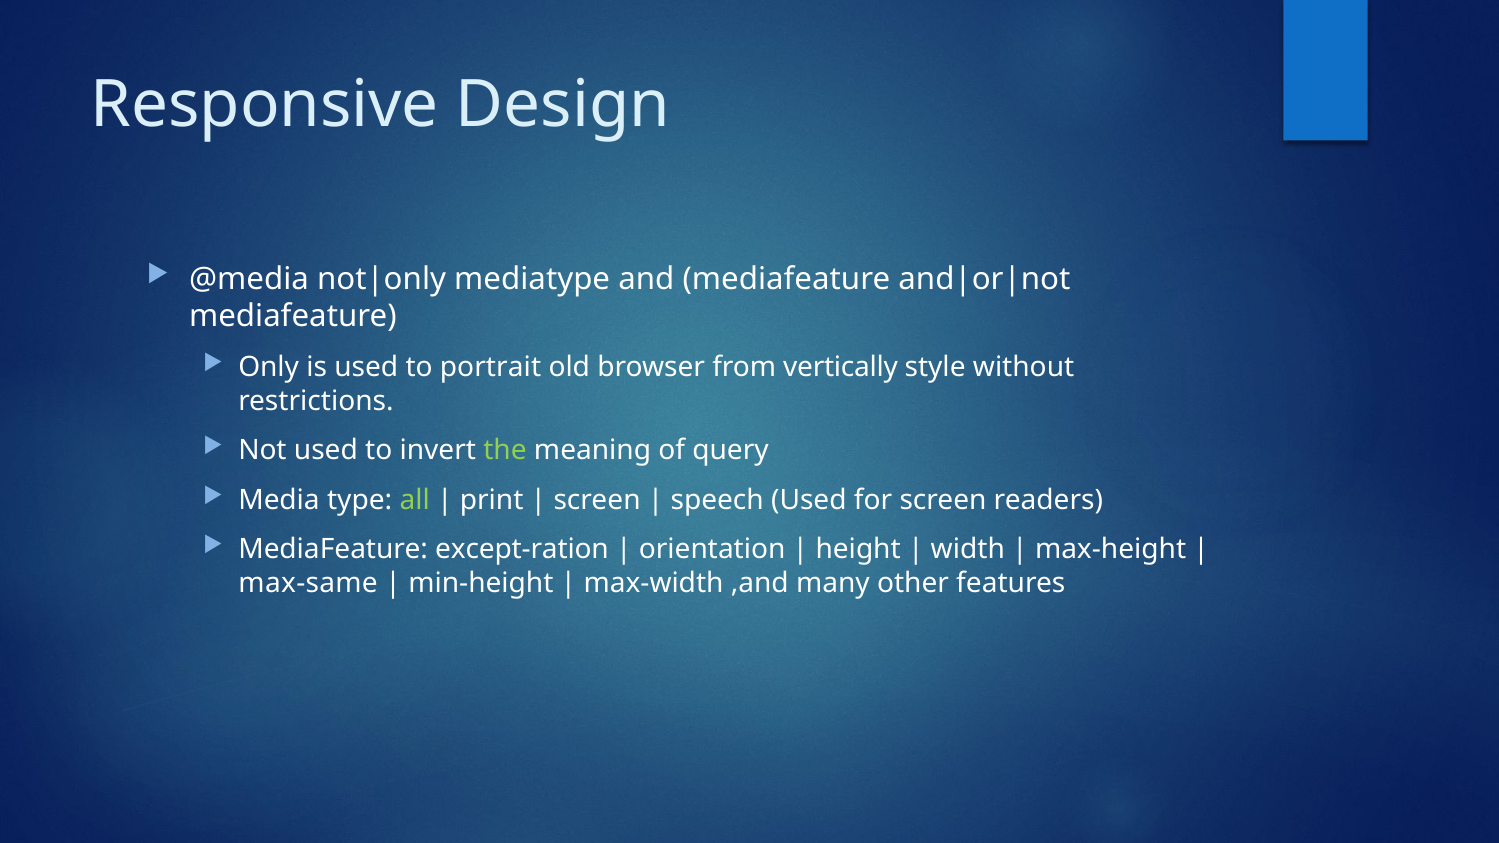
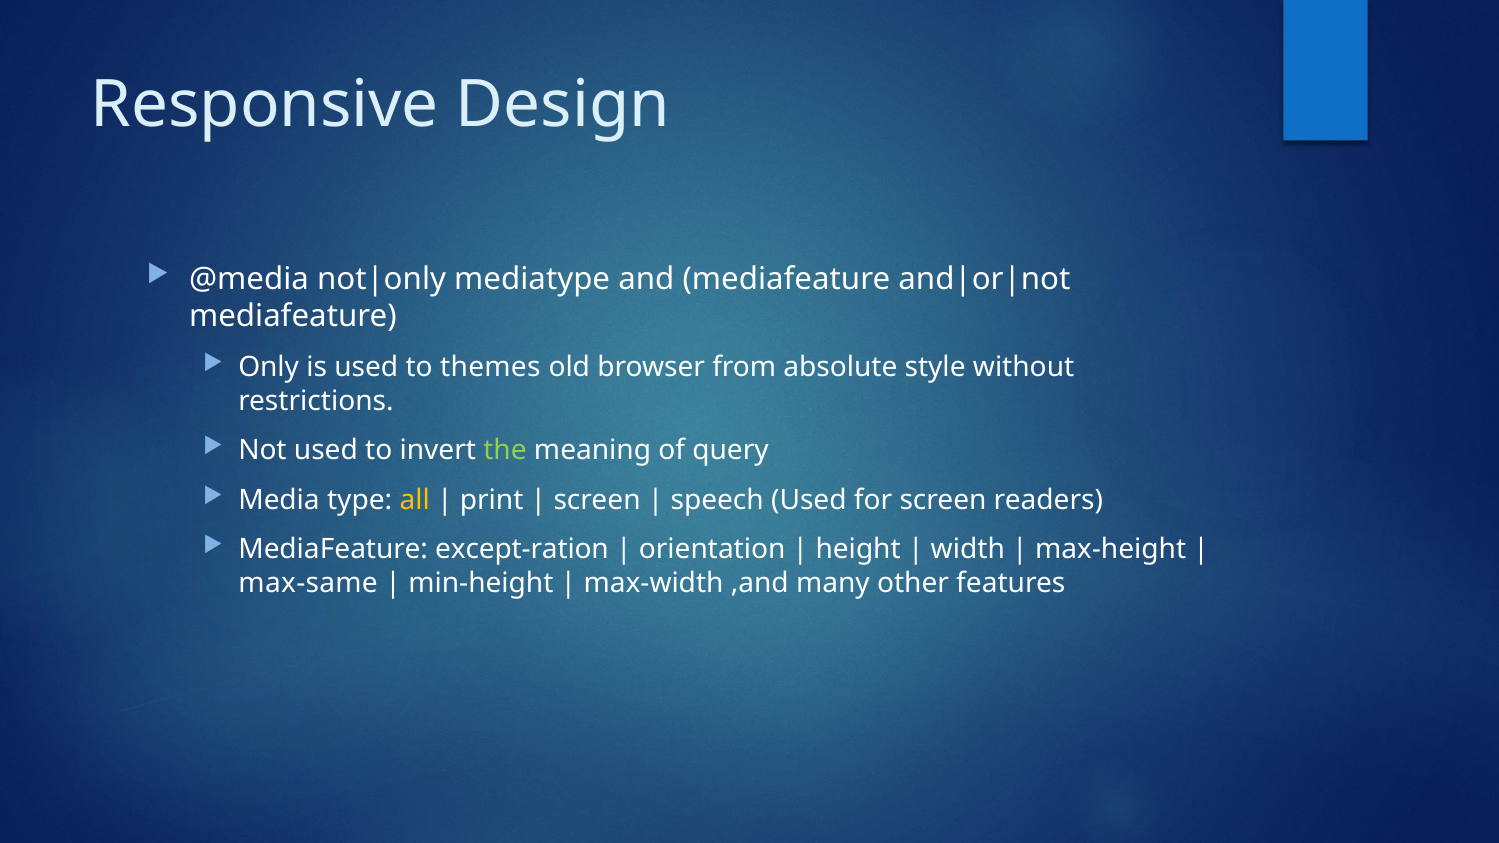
portrait: portrait -> themes
vertically: vertically -> absolute
all colour: light green -> yellow
